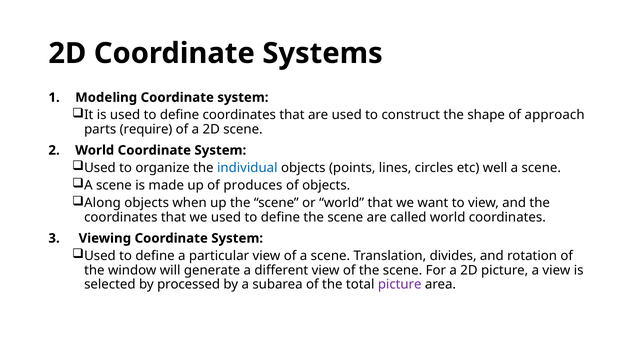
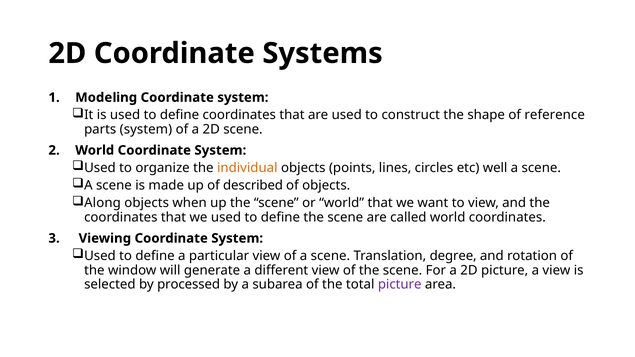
approach: approach -> reference
parts require: require -> system
individual colour: blue -> orange
produces: produces -> described
divides: divides -> degree
